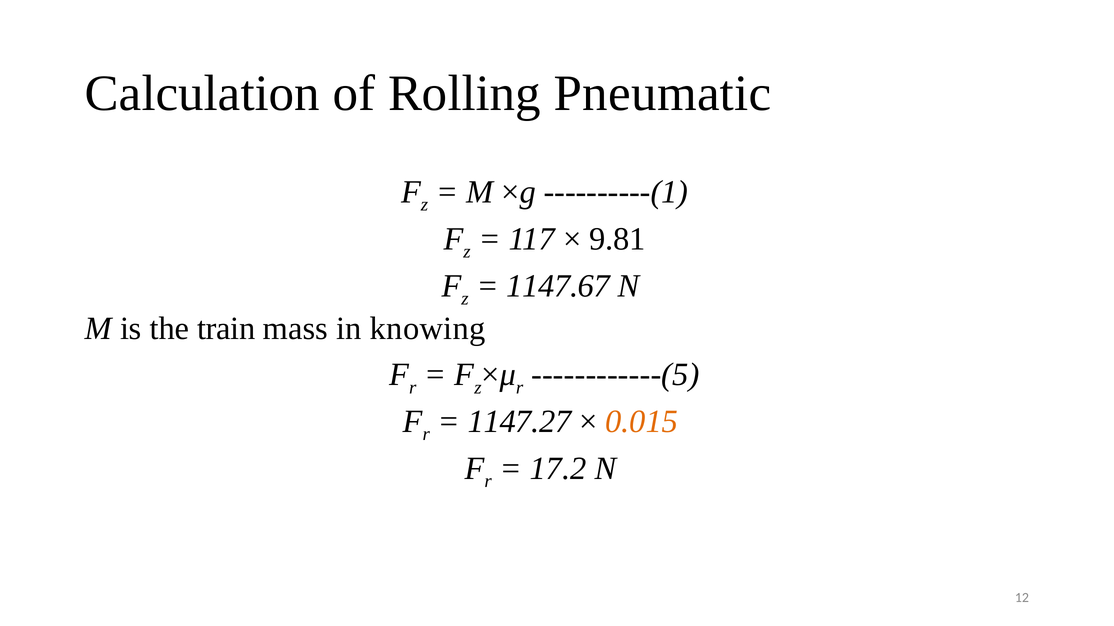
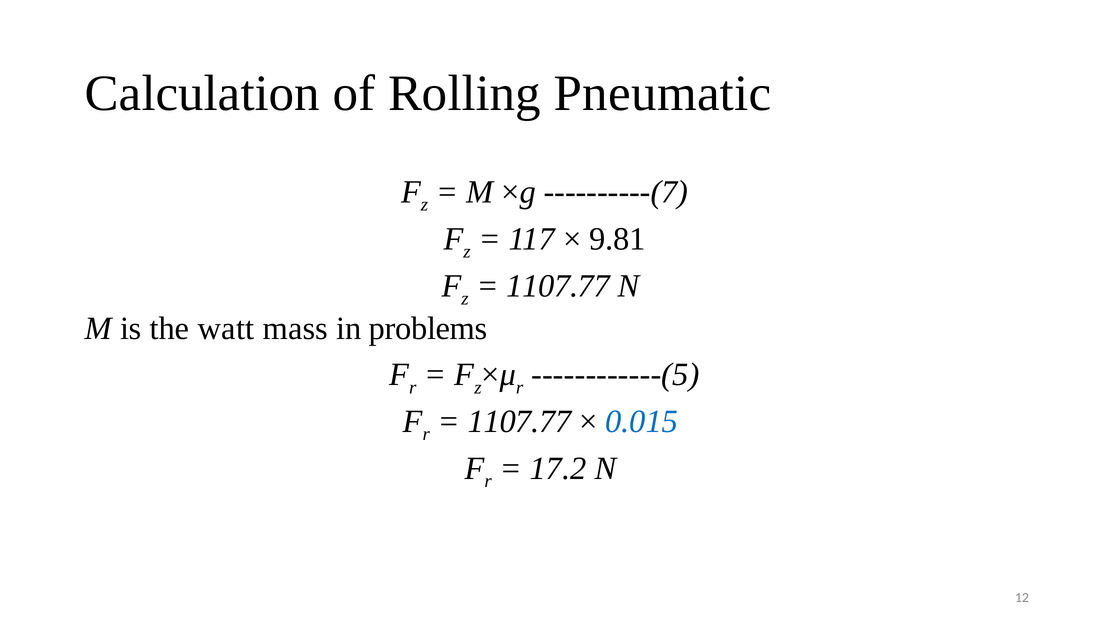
----------(1: ----------(1 -> ----------(7
1147.67 at (558, 286): 1147.67 -> 1107.77
train: train -> watt
knowing: knowing -> problems
1147.27 at (520, 422): 1147.27 -> 1107.77
0.015 colour: orange -> blue
